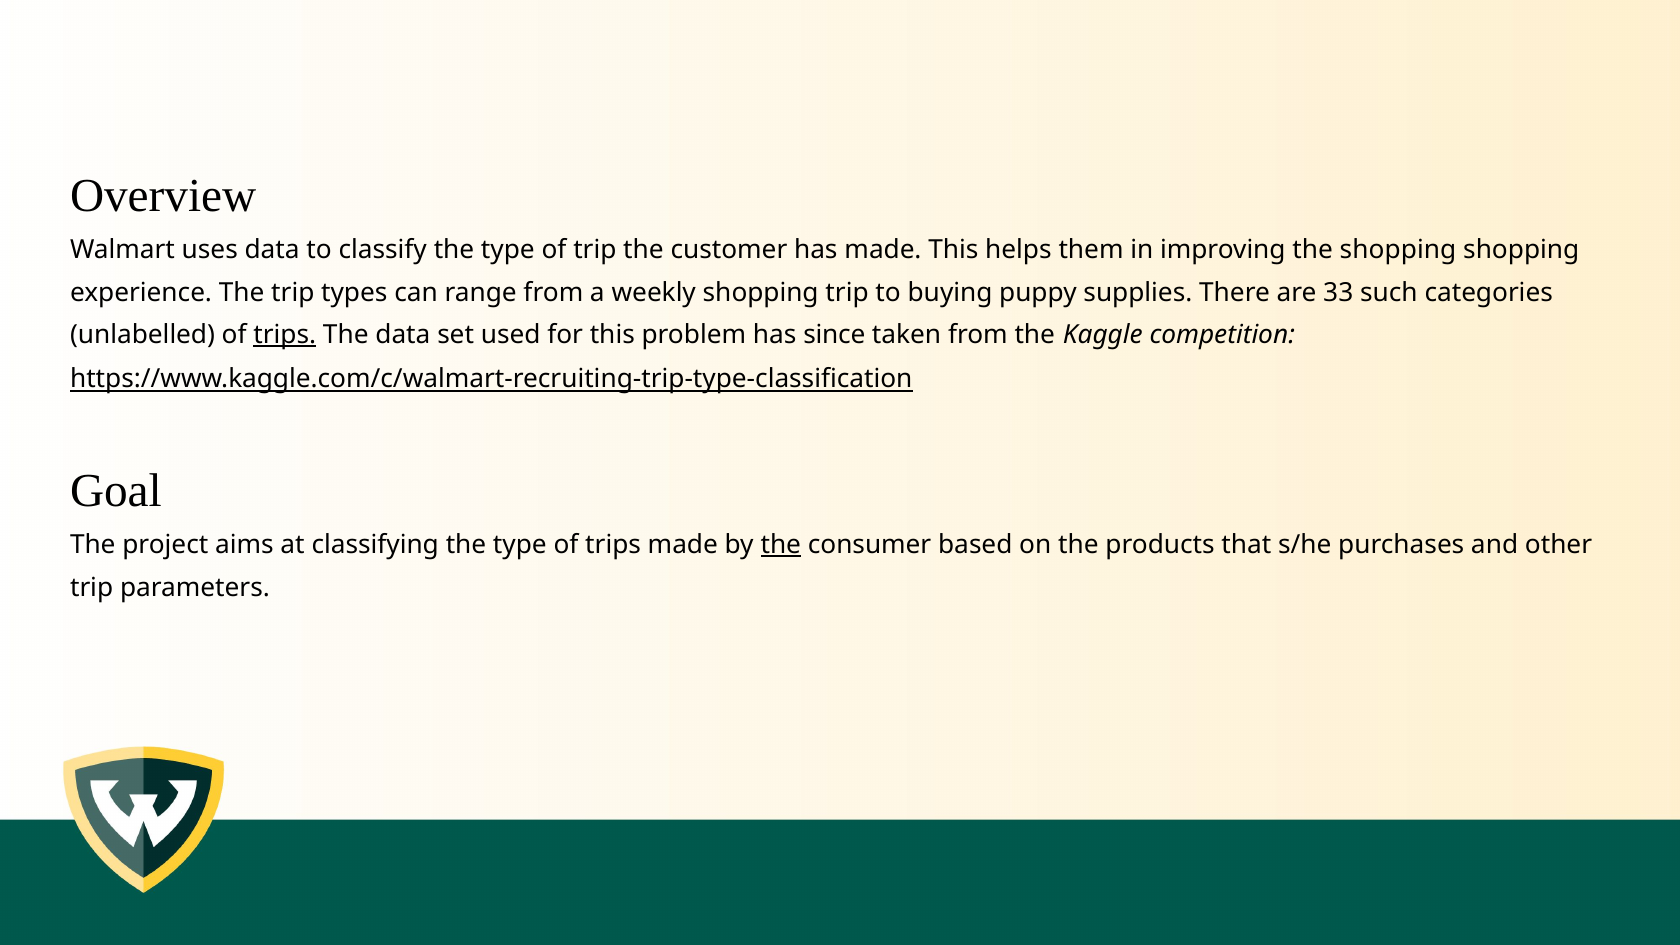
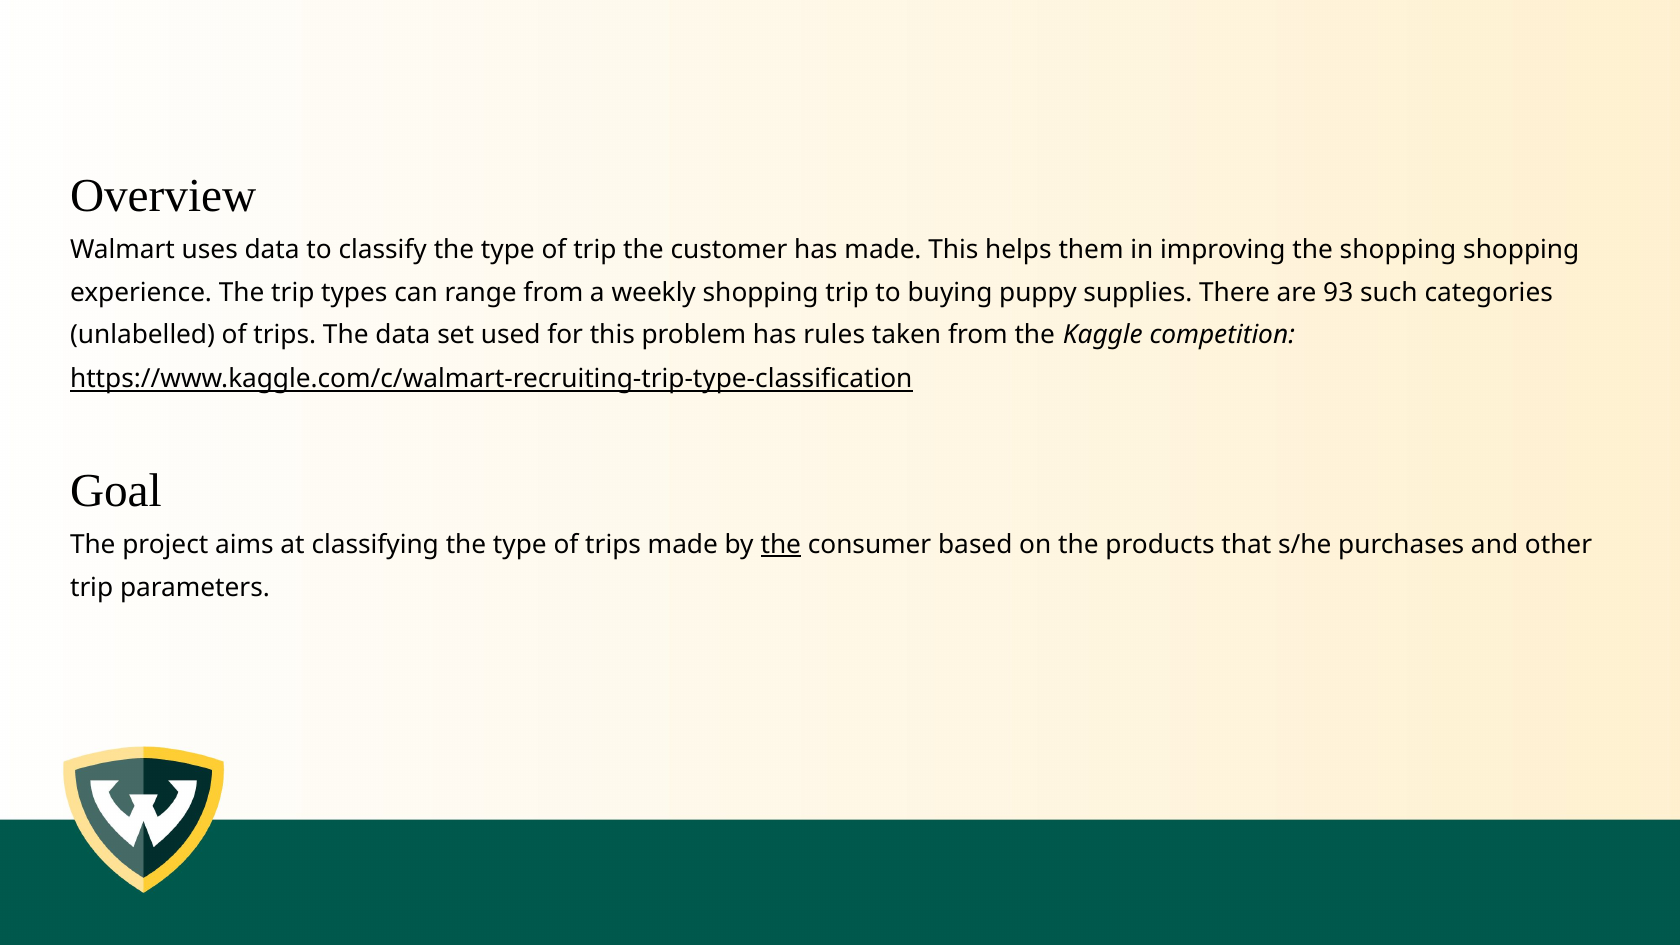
33: 33 -> 93
trips at (285, 335) underline: present -> none
since: since -> rules
